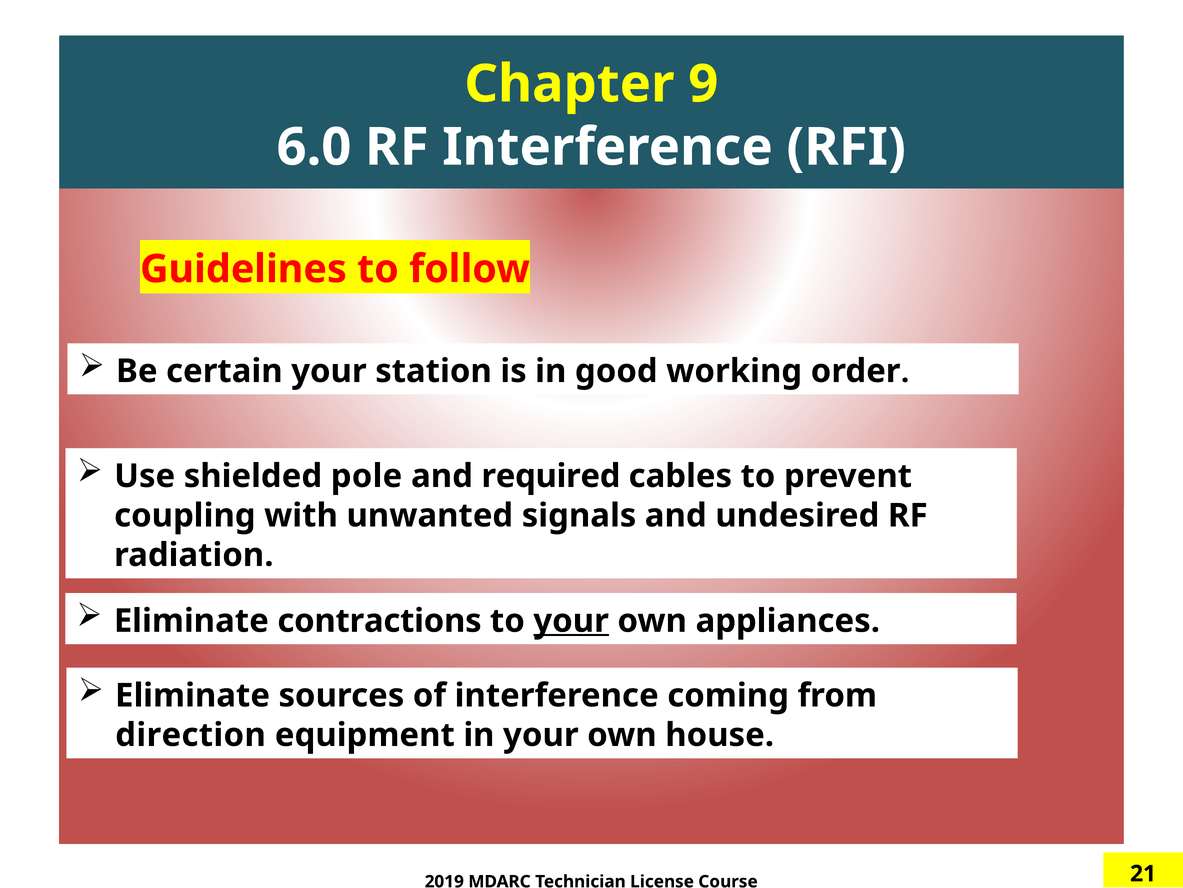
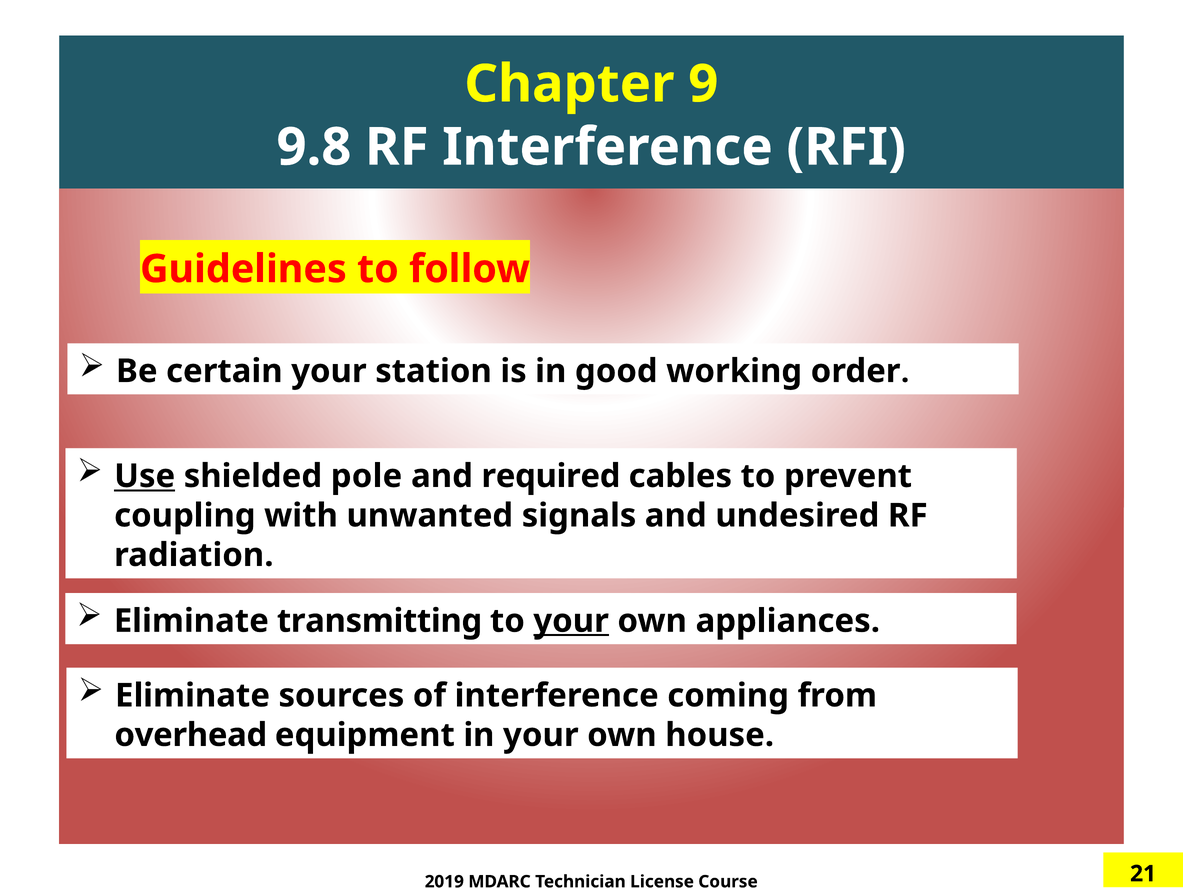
6.0: 6.0 -> 9.8
Use underline: none -> present
contractions: contractions -> transmitting
direction: direction -> overhead
